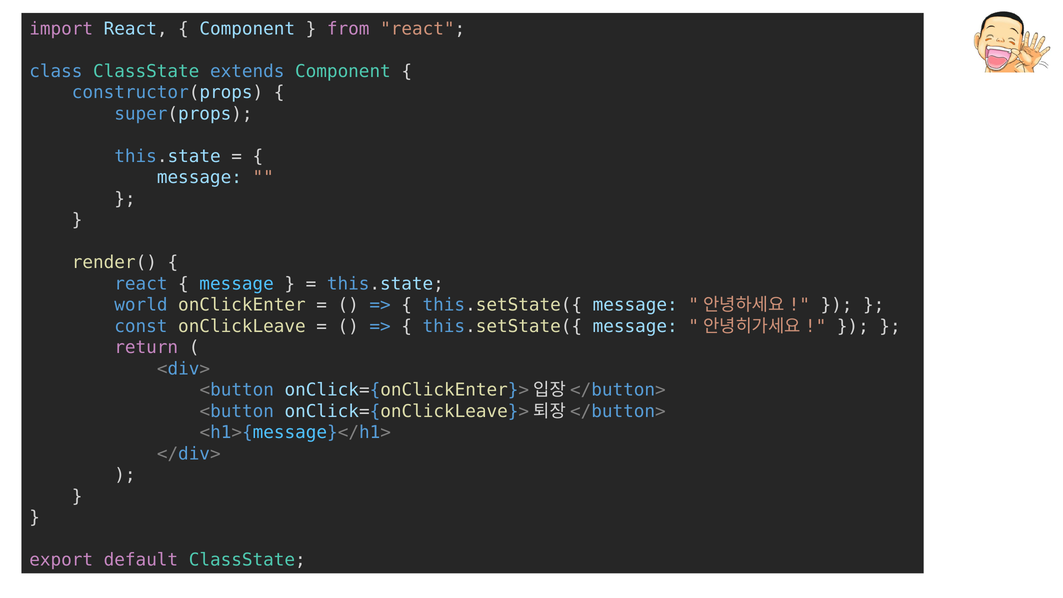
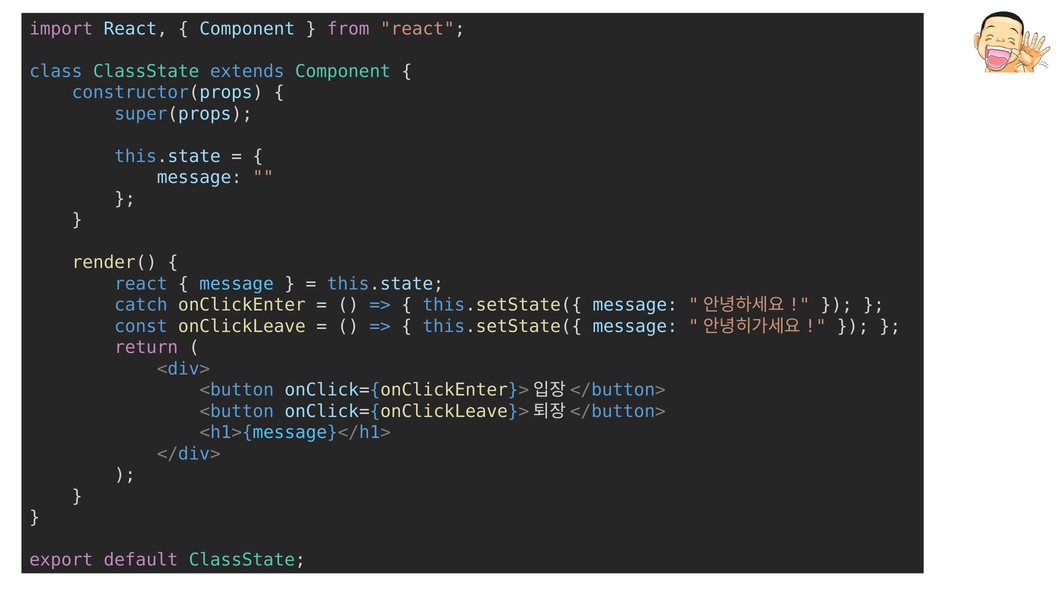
world: world -> catch
